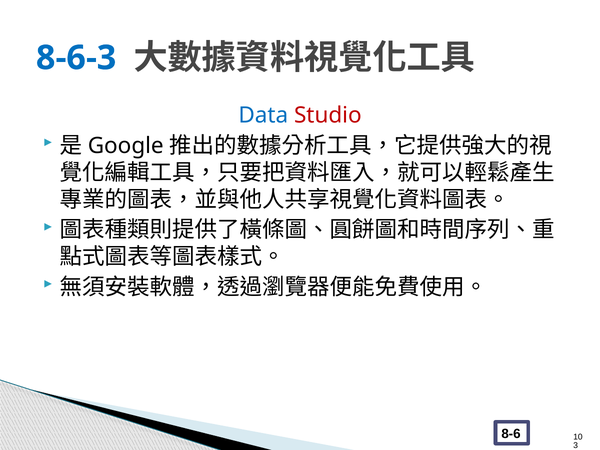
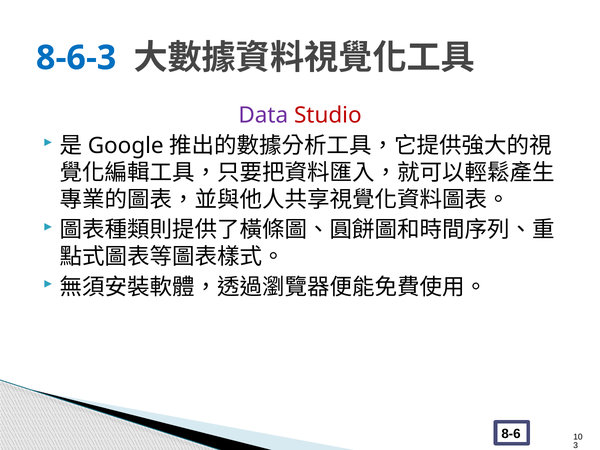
Data colour: blue -> purple
